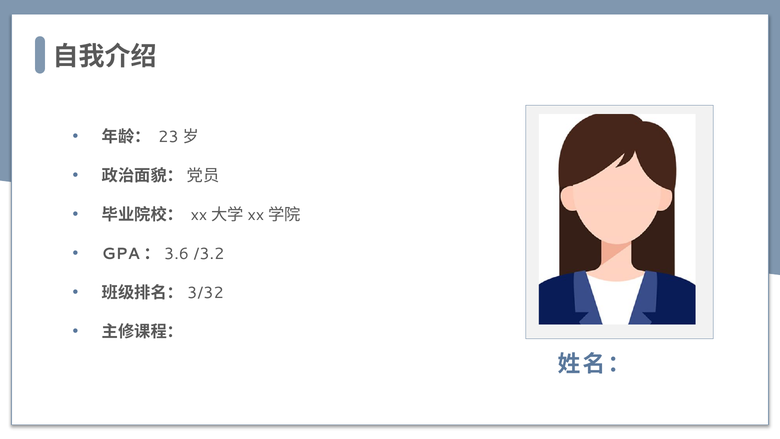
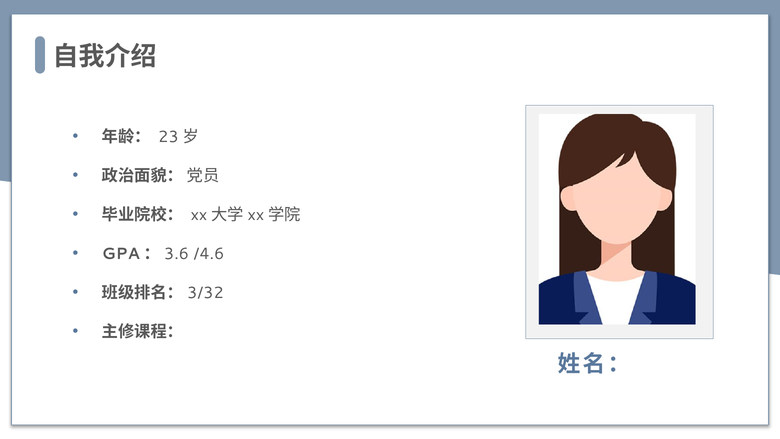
/3.2: /3.2 -> /4.6
